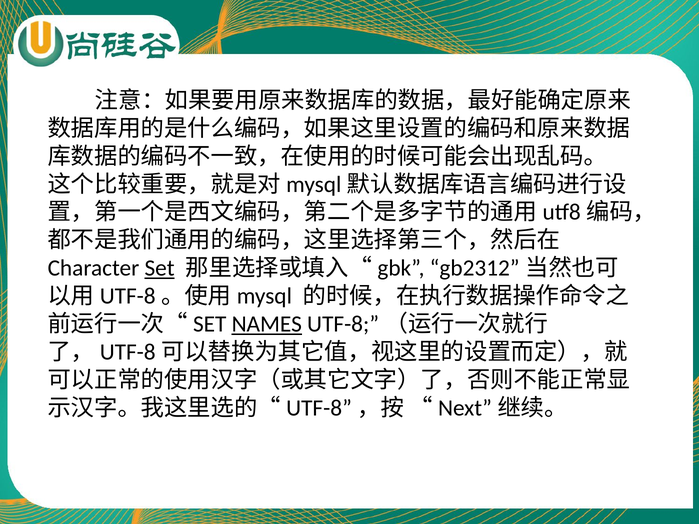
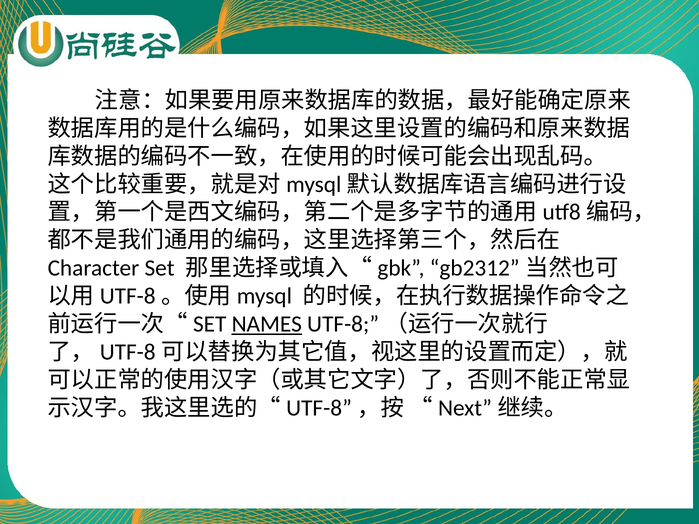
Set underline: present -> none
